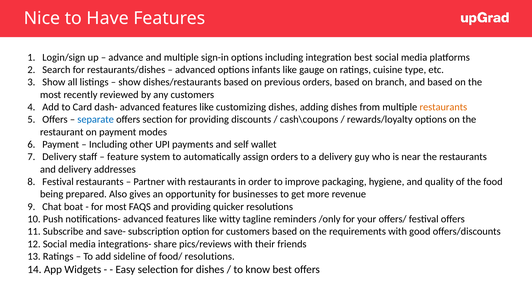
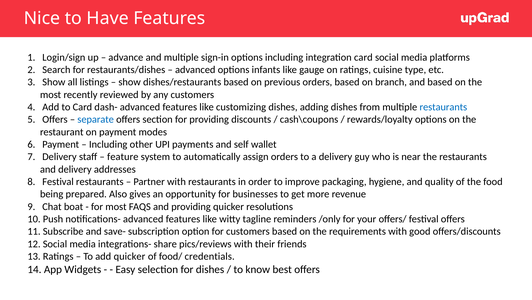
integration best: best -> card
restaurants at (443, 107) colour: orange -> blue
add sideline: sideline -> quicker
food/ resolutions: resolutions -> credentials
